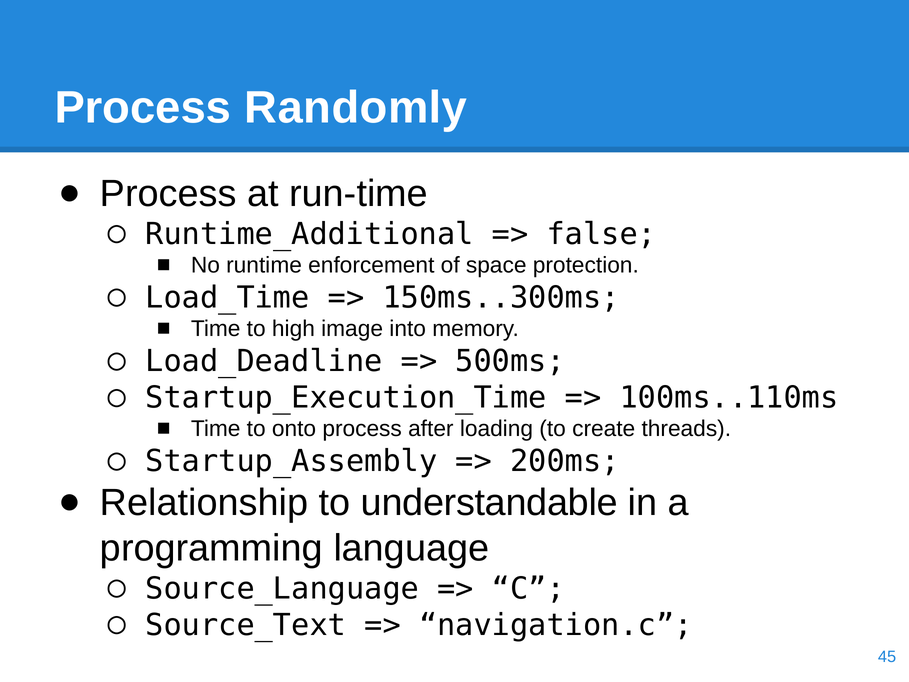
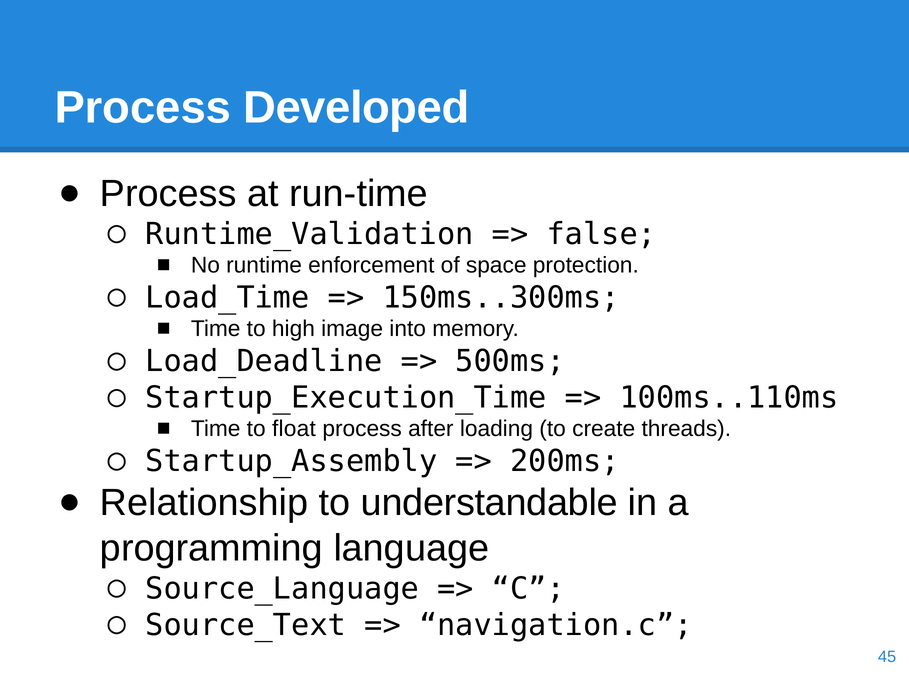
Randomly: Randomly -> Developed
Runtime_Additional: Runtime_Additional -> Runtime_Validation
onto: onto -> float
